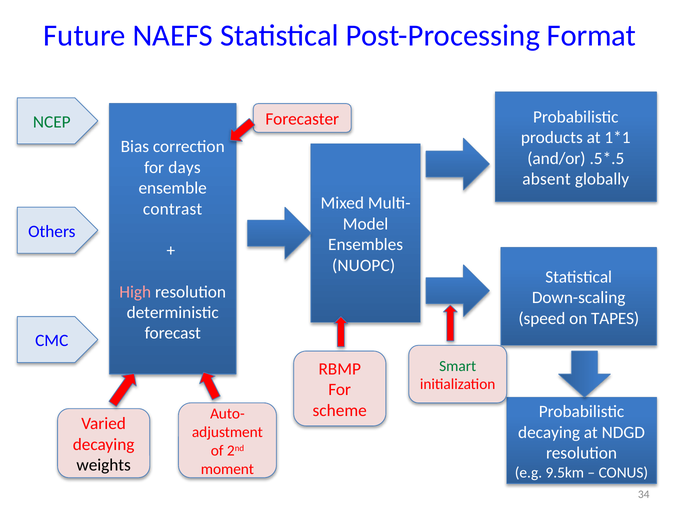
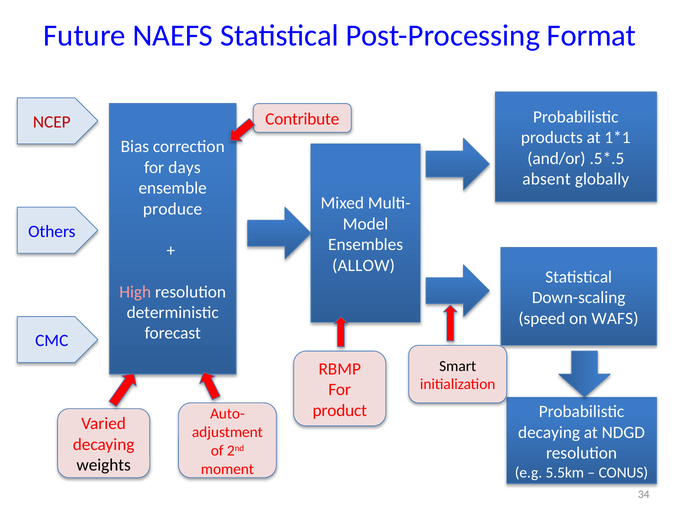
Forecaster: Forecaster -> Contribute
NCEP colour: green -> red
contrast: contrast -> produce
NUOPC: NUOPC -> ALLOW
TAPES: TAPES -> WAFS
Smart colour: green -> black
scheme: scheme -> product
9.5km: 9.5km -> 5.5km
